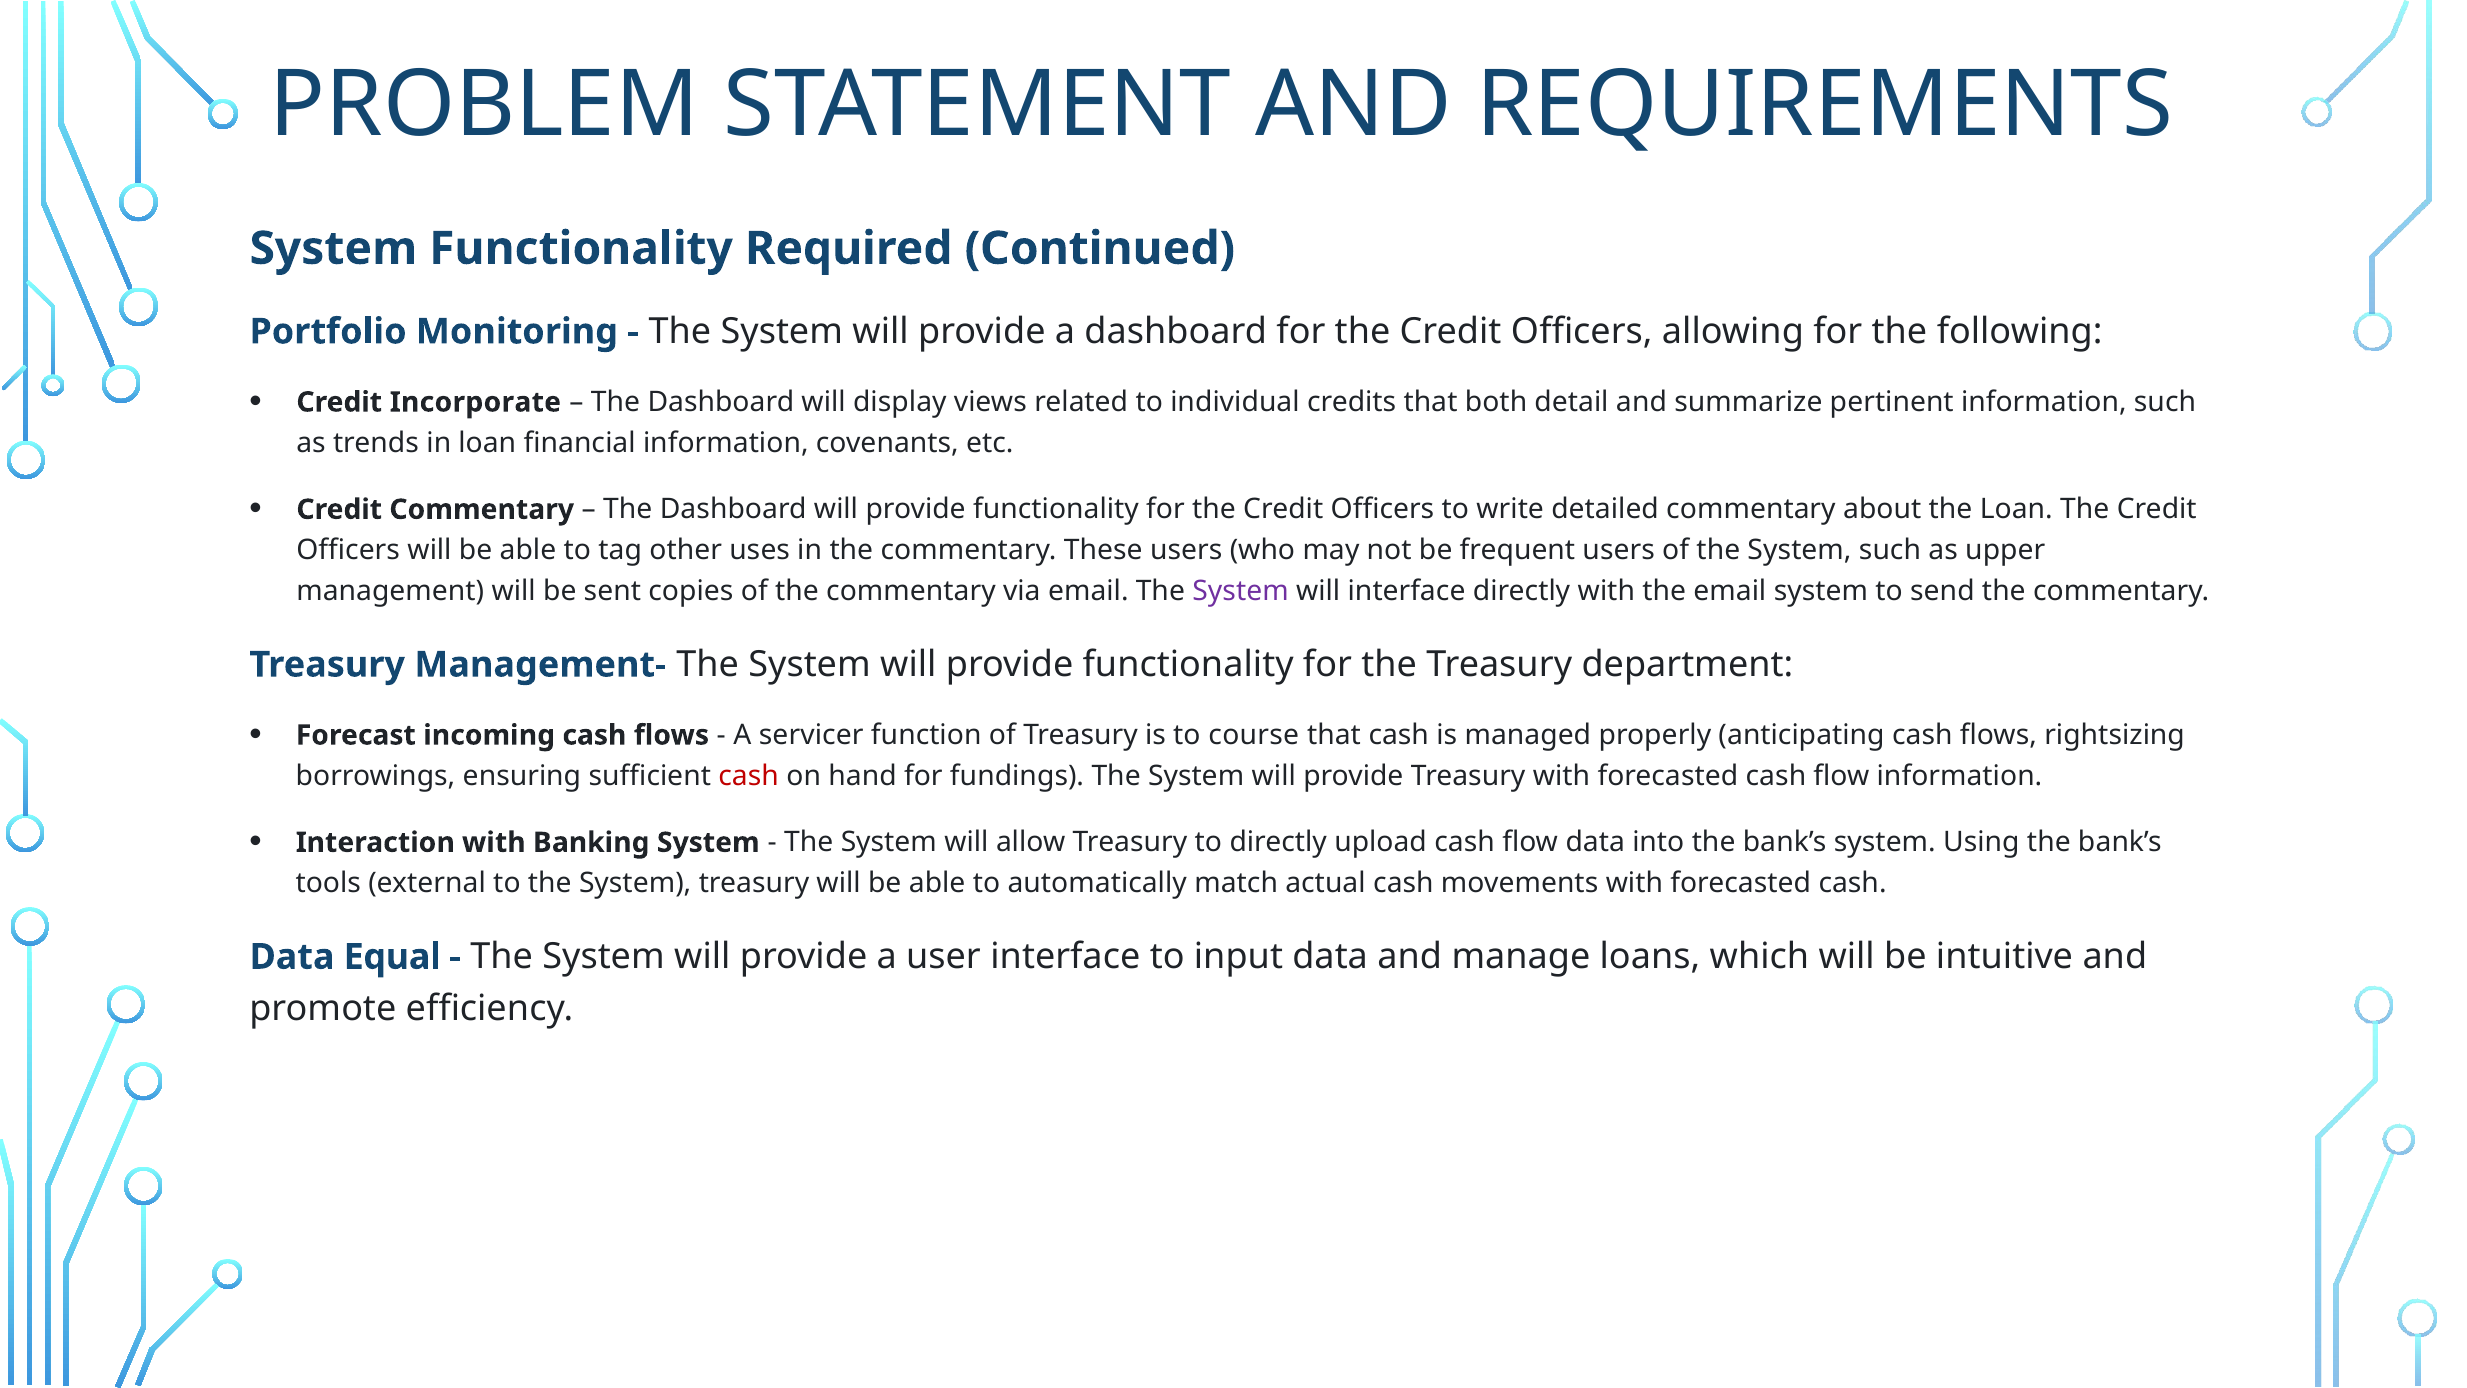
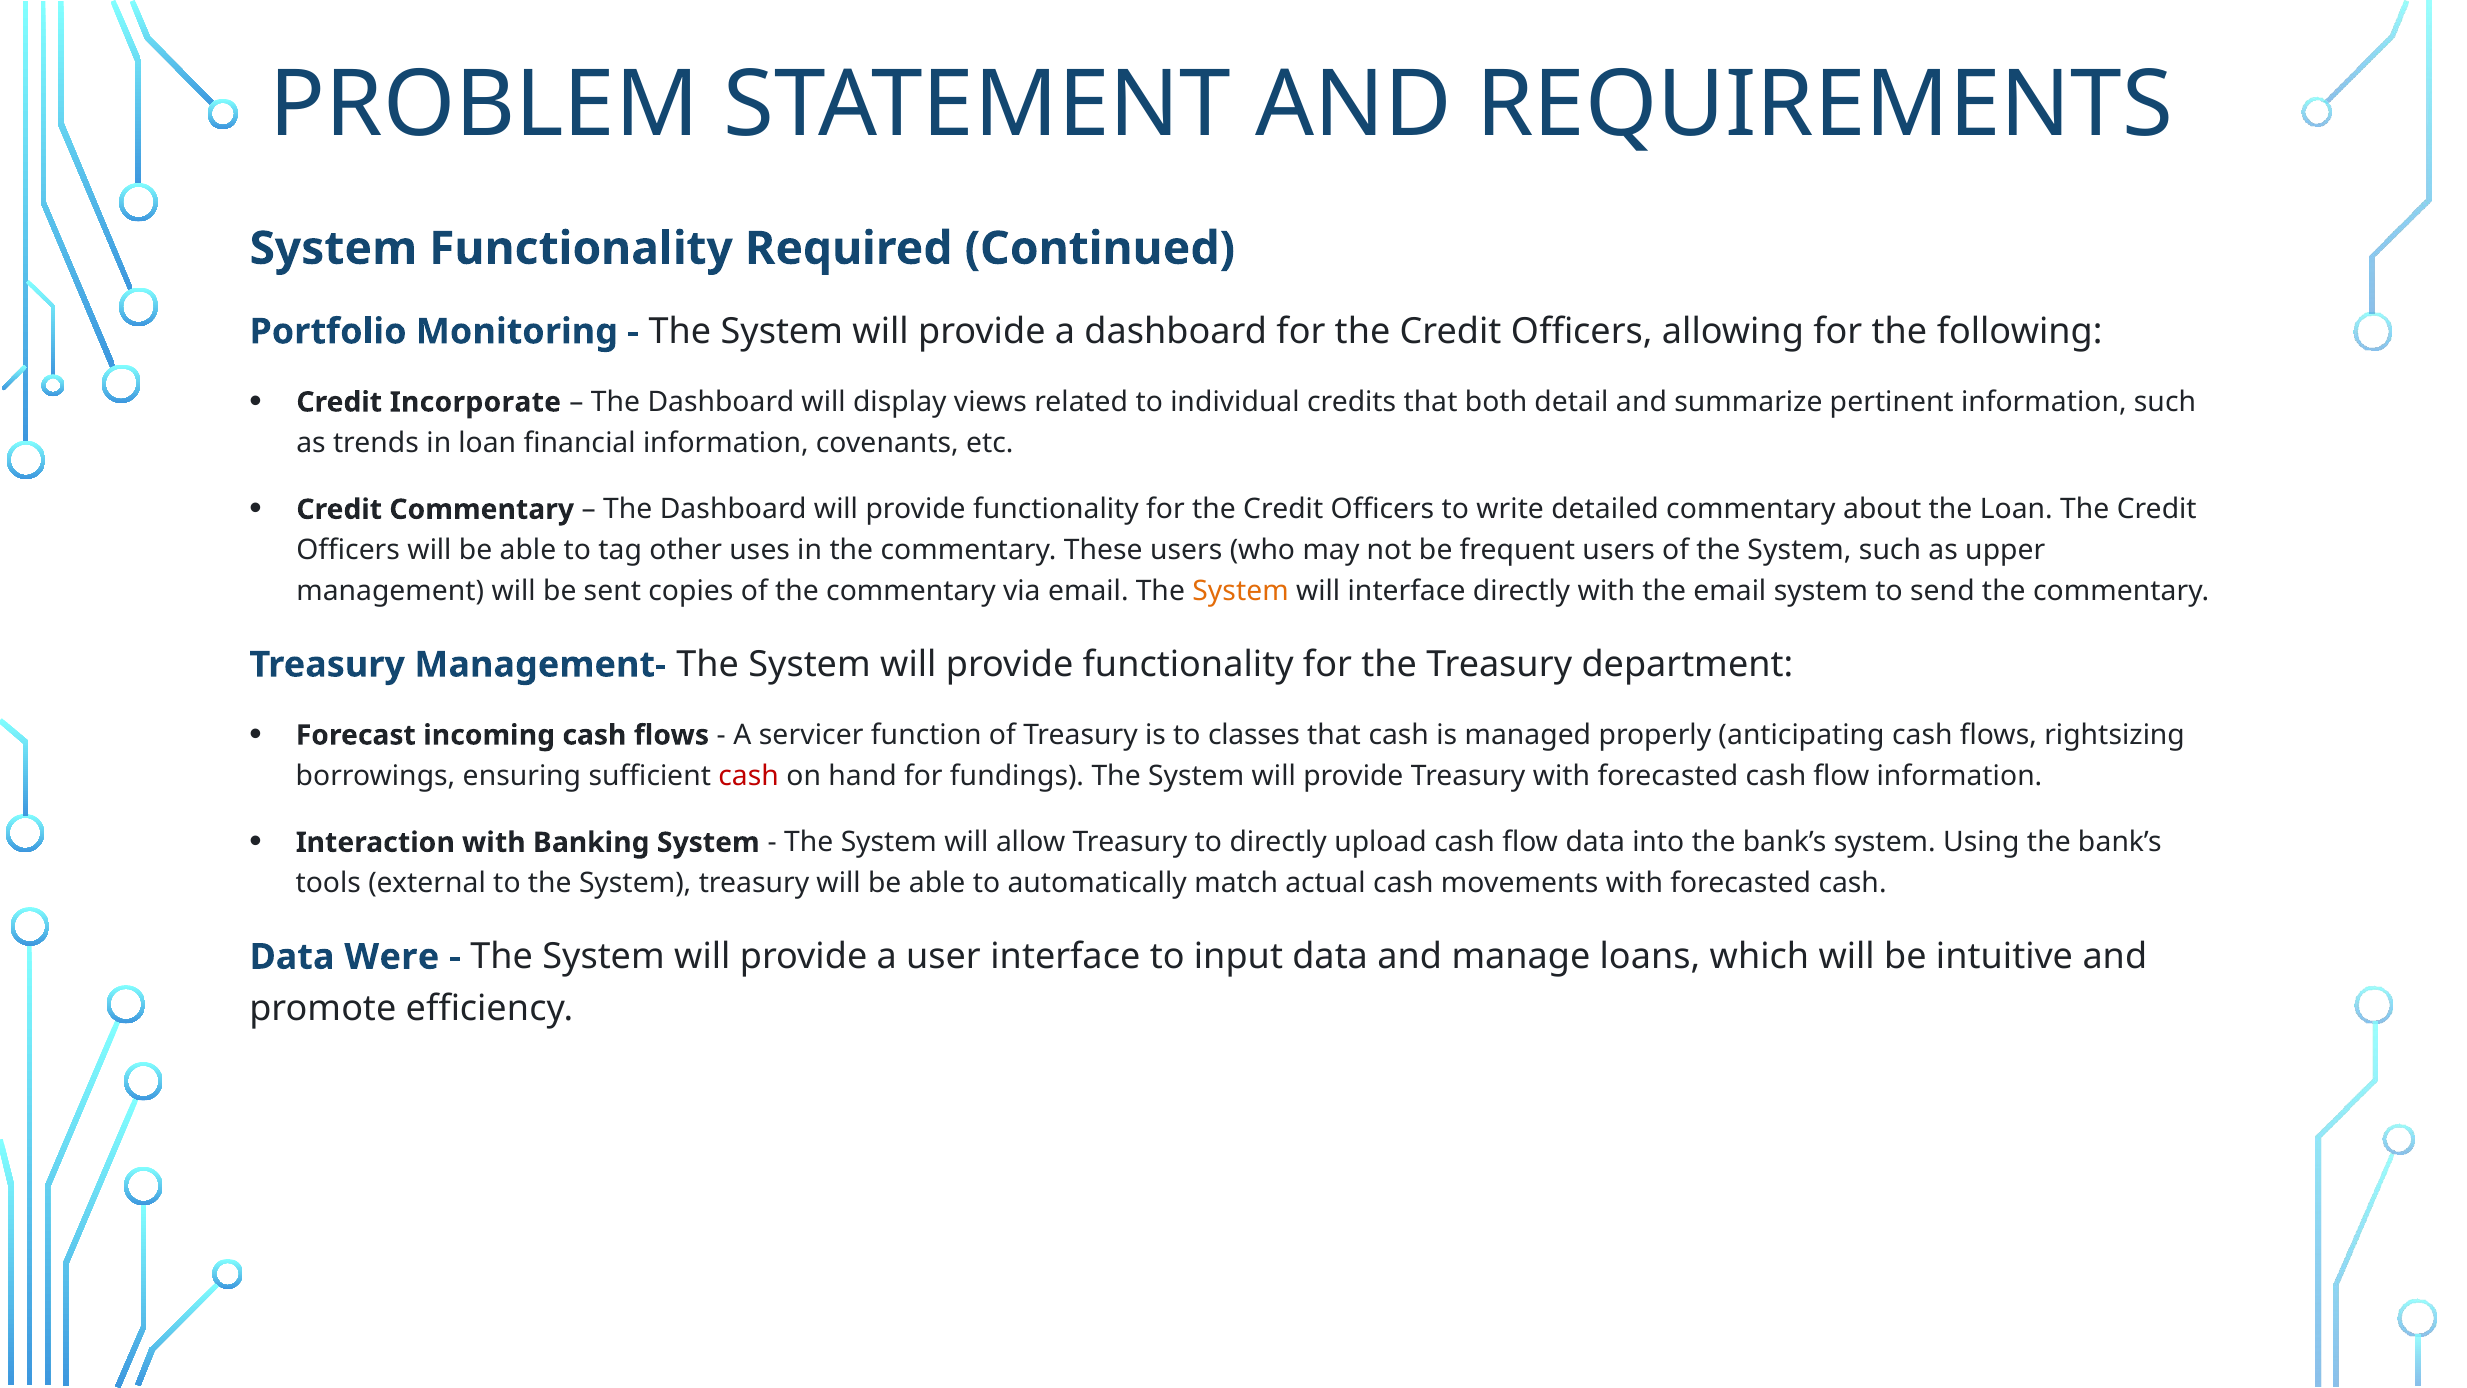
System at (1241, 591) colour: purple -> orange
course: course -> classes
Equal: Equal -> Were
